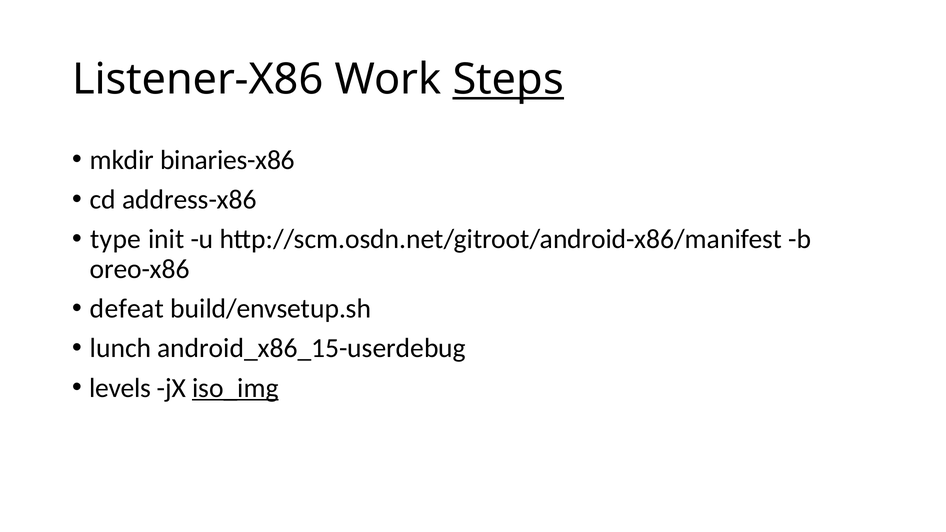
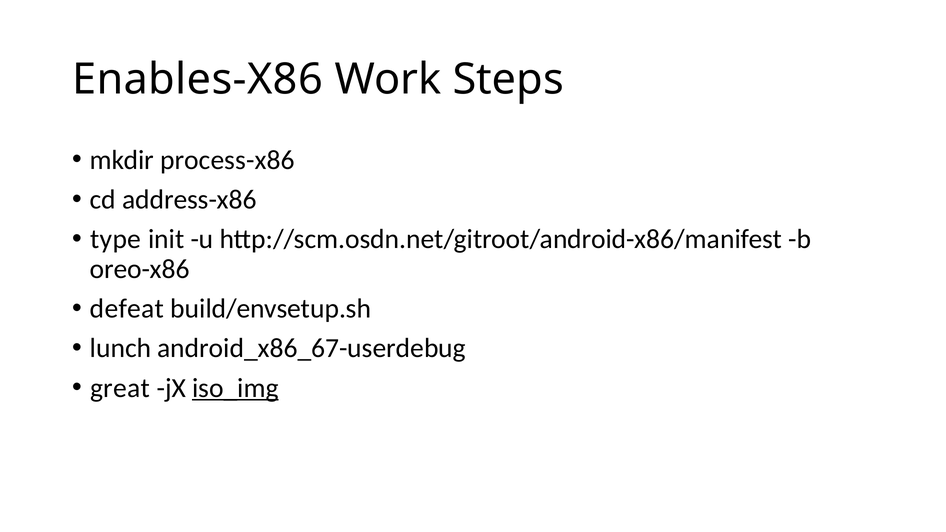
Listener-X86: Listener-X86 -> Enables-X86
Steps underline: present -> none
binaries-x86: binaries-x86 -> process-x86
android_x86_15-userdebug: android_x86_15-userdebug -> android_x86_67-userdebug
levels: levels -> great
